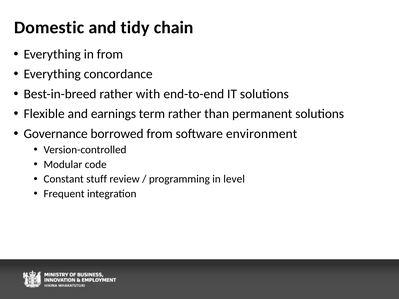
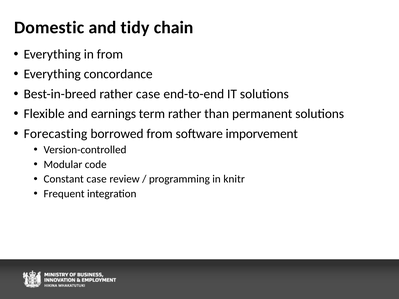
rather with: with -> case
Governance: Governance -> Forecasting
environment: environment -> imporvement
Constant stuff: stuff -> case
level: level -> knitr
